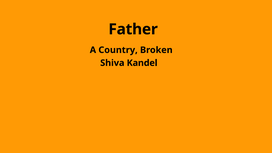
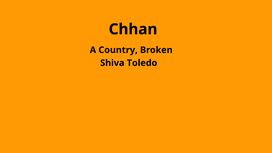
Father: Father -> Chhan
Kandel: Kandel -> Toledo
